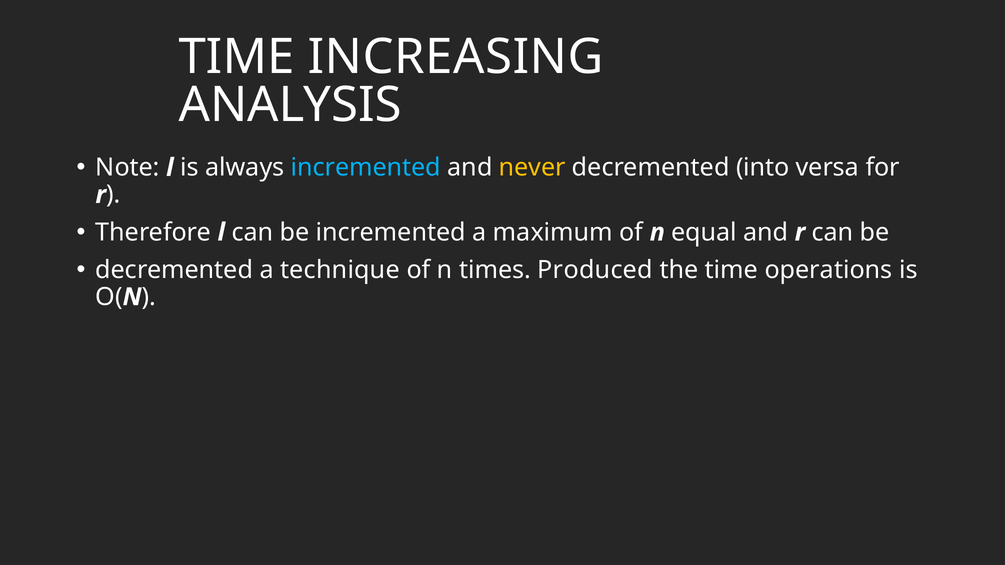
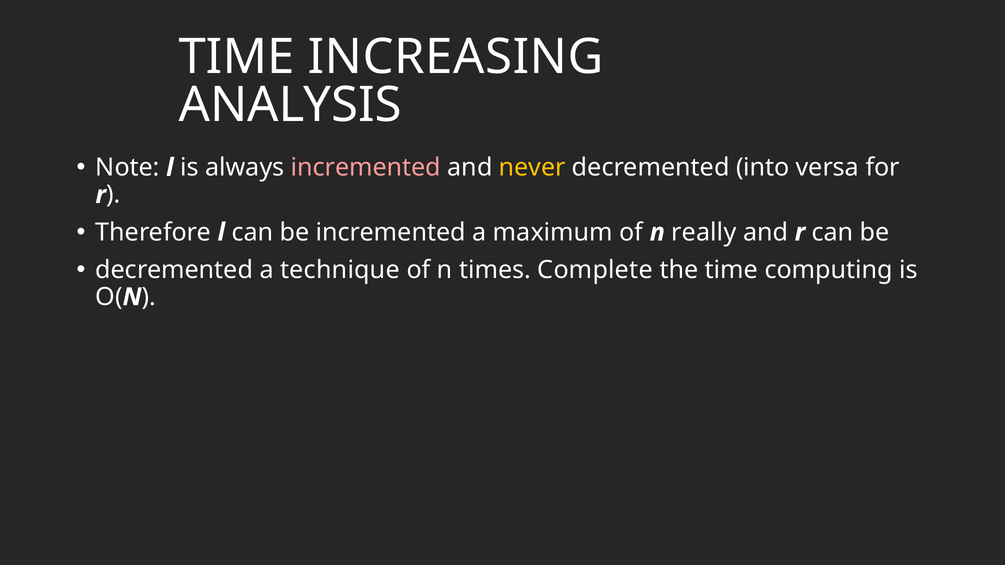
incremented at (366, 168) colour: light blue -> pink
equal: equal -> really
Produced: Produced -> Complete
operations: operations -> computing
